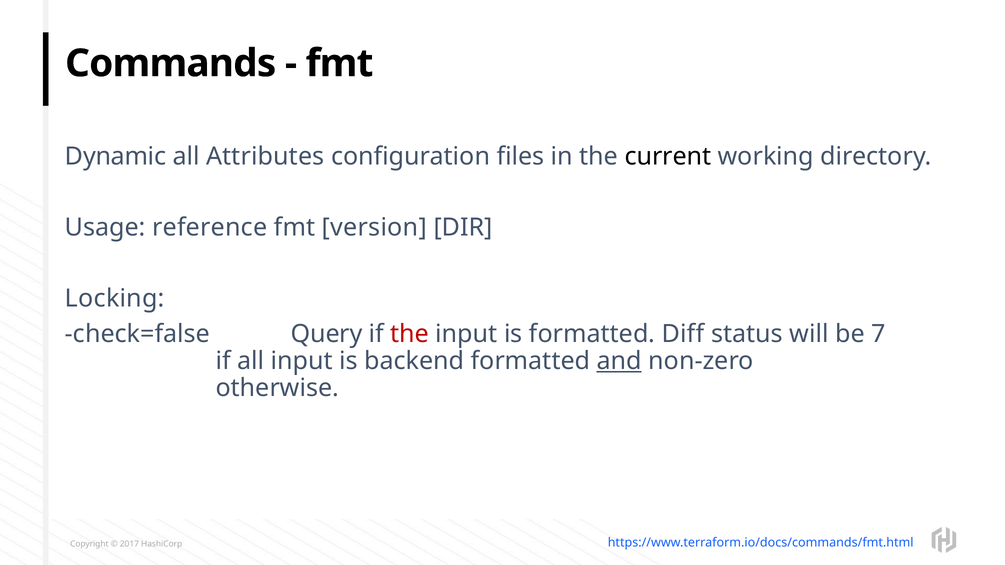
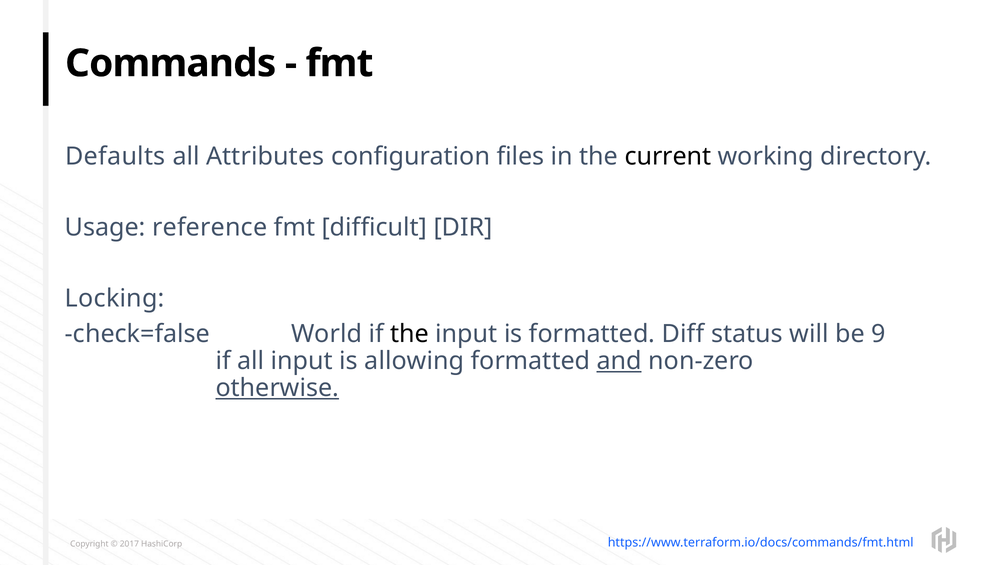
Dynamic: Dynamic -> Defaults
version: version -> difficult
Query: Query -> World
the at (410, 334) colour: red -> black
7: 7 -> 9
backend: backend -> allowing
otherwise underline: none -> present
